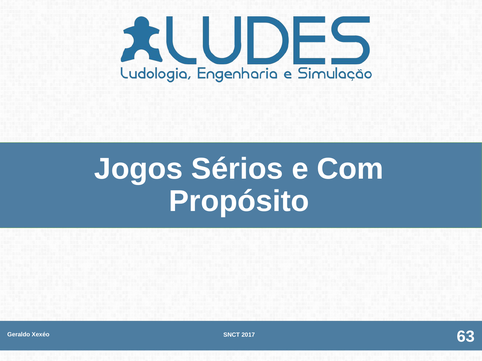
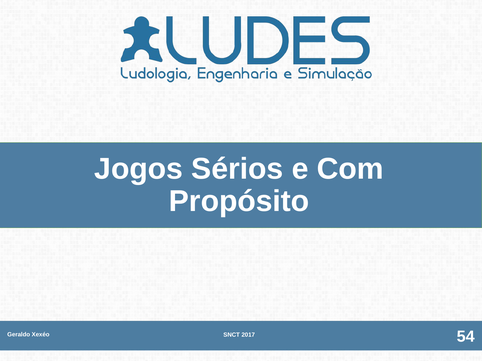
63: 63 -> 54
